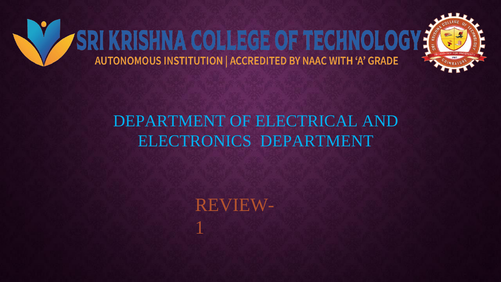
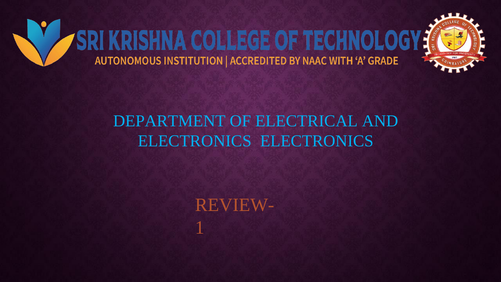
ELECTRONICS DEPARTMENT: DEPARTMENT -> ELECTRONICS
